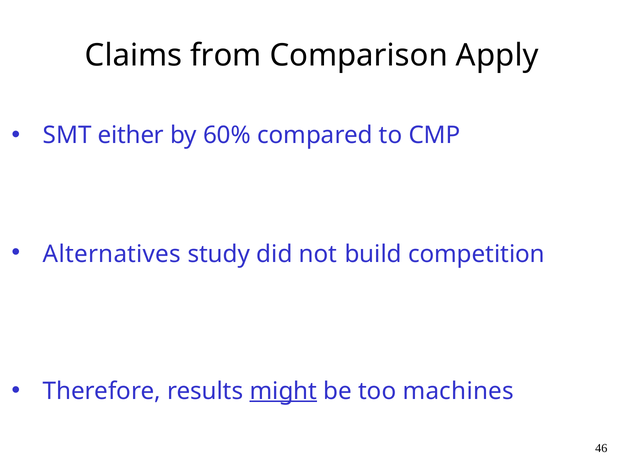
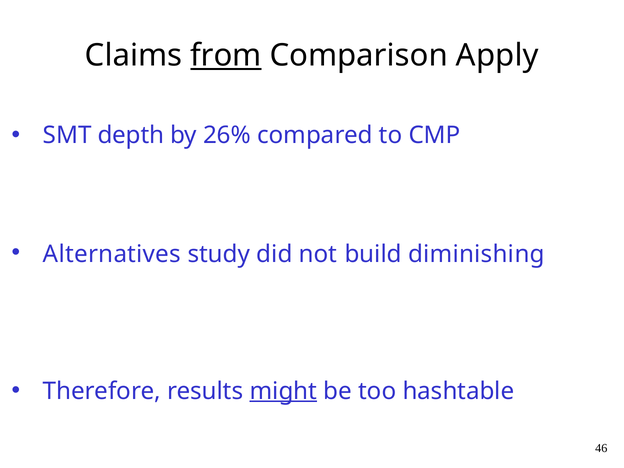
from underline: none -> present
either: either -> depth
60%: 60% -> 26%
competition: competition -> diminishing
machines: machines -> hashtable
